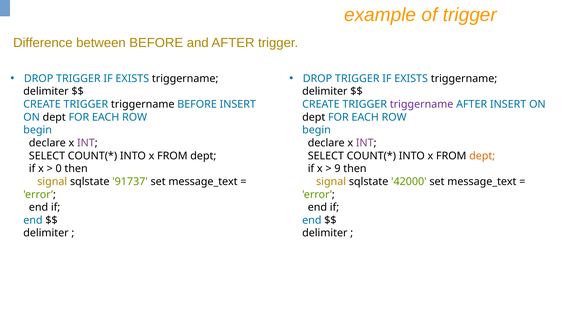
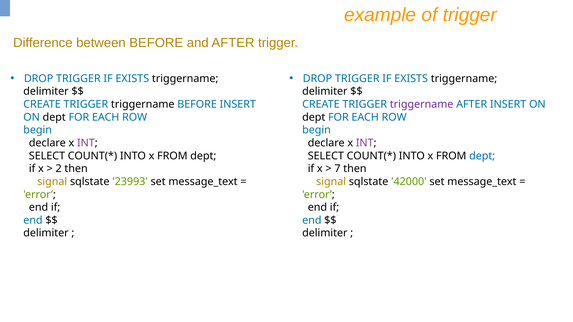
dept at (482, 156) colour: orange -> blue
0: 0 -> 2
9: 9 -> 7
91737: 91737 -> 23993
